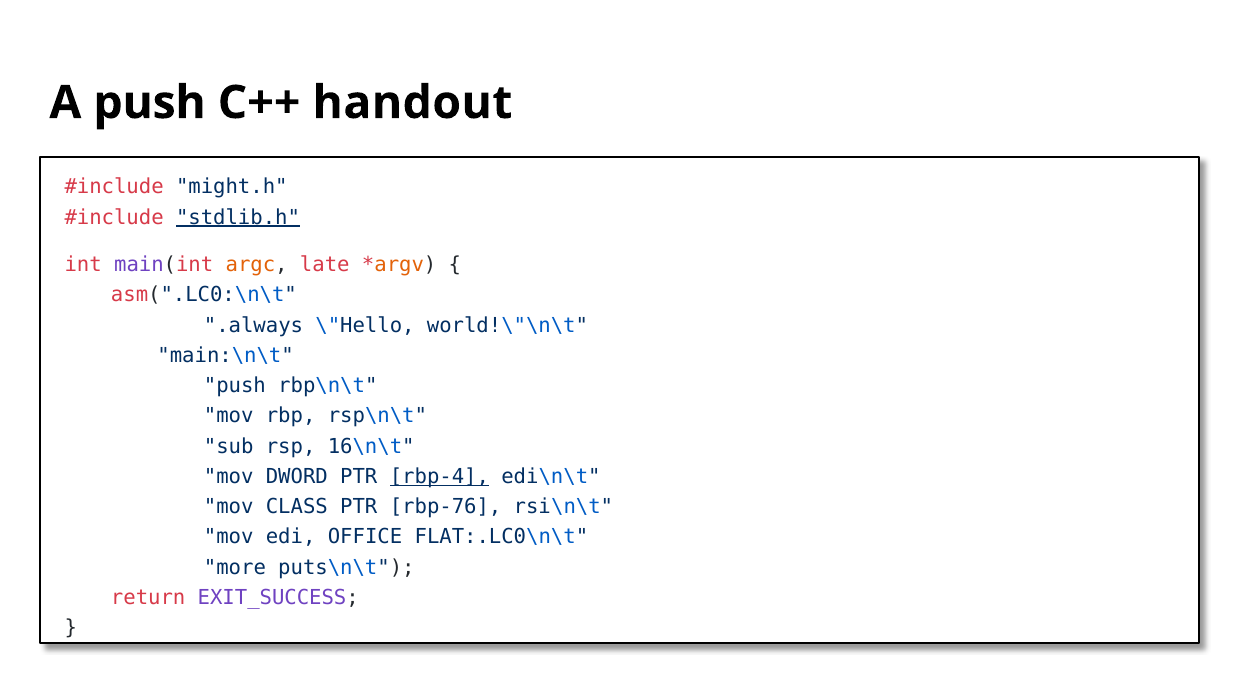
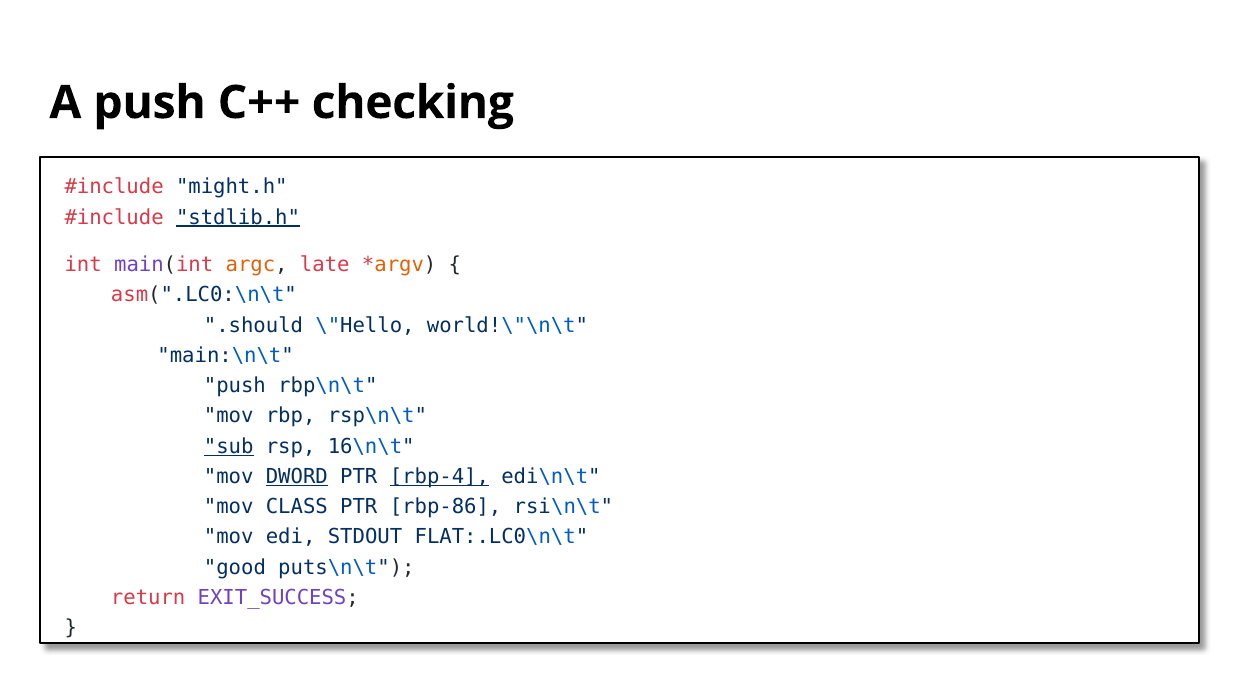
handout: handout -> checking
.always: .always -> .should
sub underline: none -> present
DWORD underline: none -> present
rbp-76: rbp-76 -> rbp-86
OFFICE: OFFICE -> STDOUT
more: more -> good
